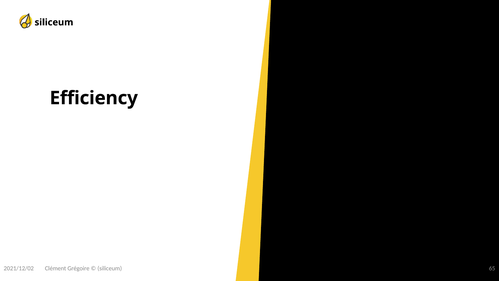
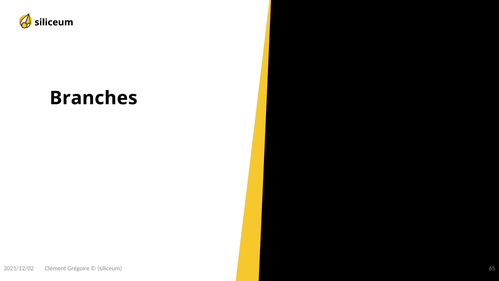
Efficiency: Efficiency -> Branches
